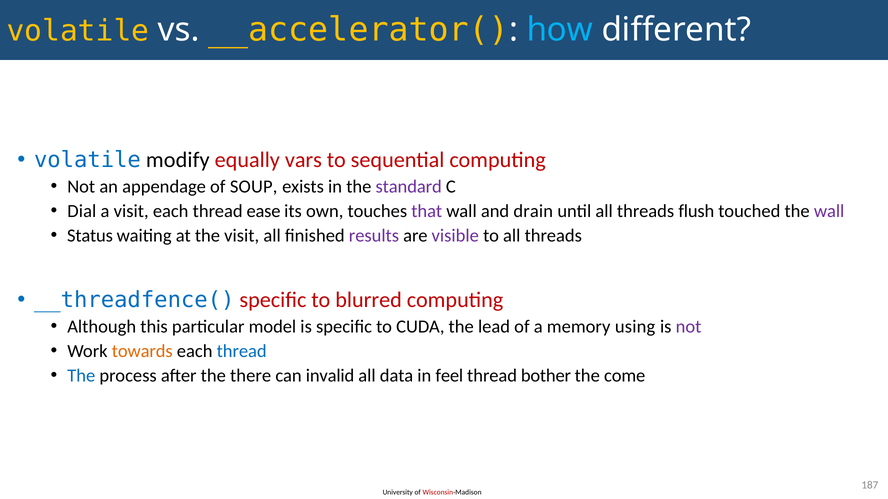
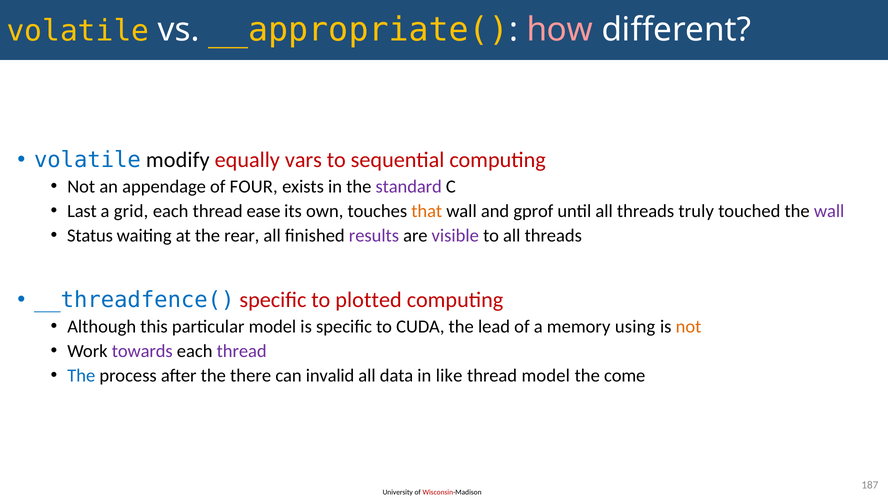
__accelerator(: __accelerator( -> __appropriate(
how colour: light blue -> pink
SOUP: SOUP -> FOUR
Dial: Dial -> Last
a visit: visit -> grid
that colour: purple -> orange
drain: drain -> gprof
flush: flush -> truly
the visit: visit -> rear
blurred: blurred -> plotted
not at (688, 327) colour: purple -> orange
towards colour: orange -> purple
thread at (242, 351) colour: blue -> purple
feel: feel -> like
thread bother: bother -> model
